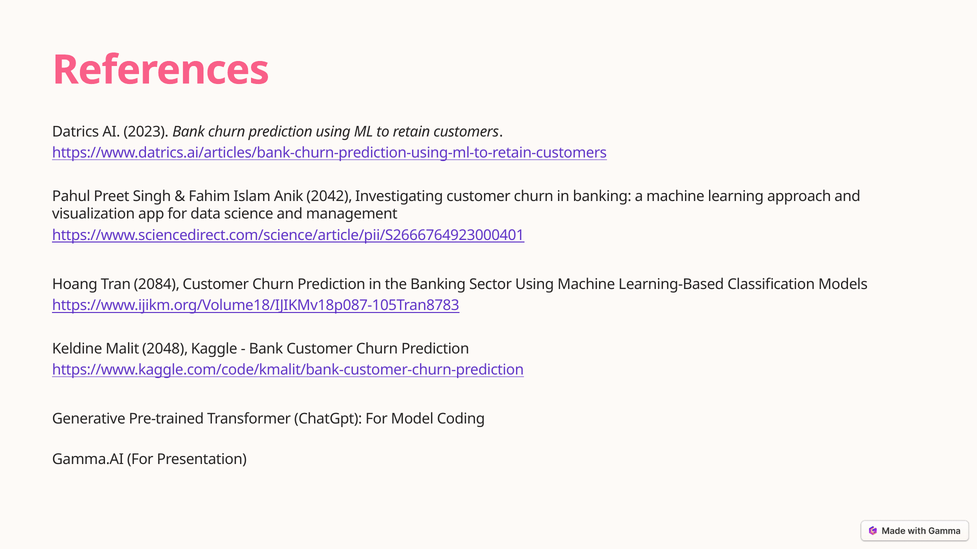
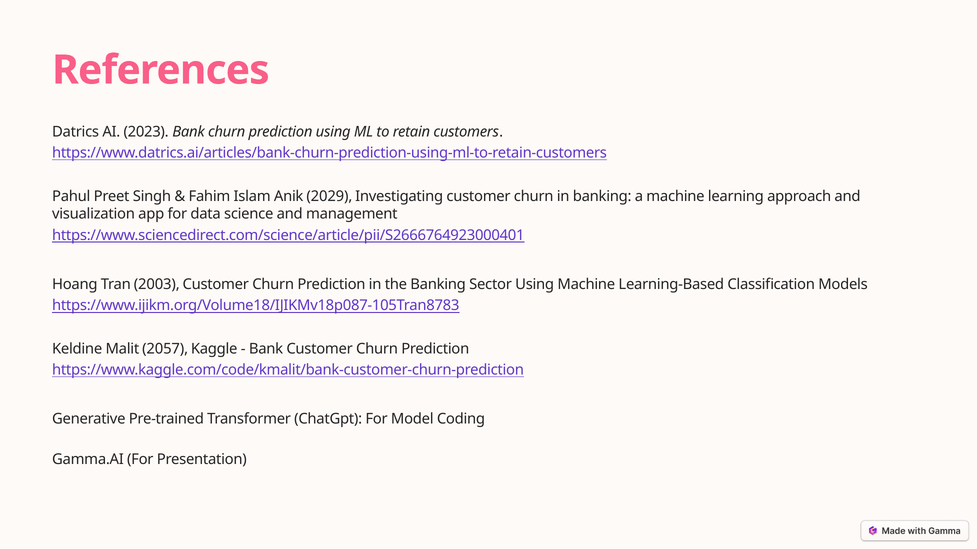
2042: 2042 -> 2029
2084: 2084 -> 2003
2048: 2048 -> 2057
